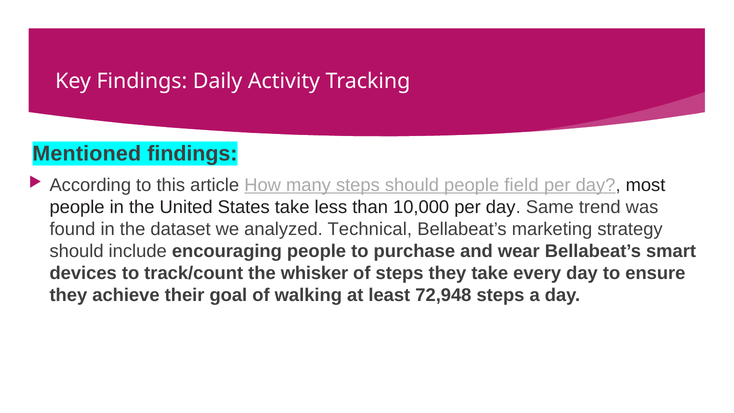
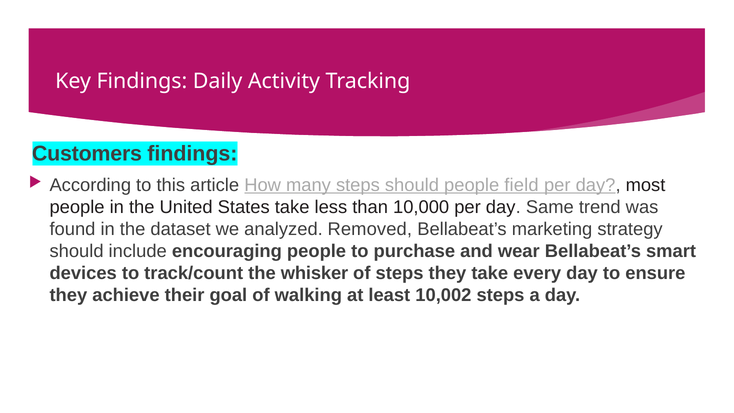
Mentioned: Mentioned -> Customers
Technical: Technical -> Removed
72,948: 72,948 -> 10,002
